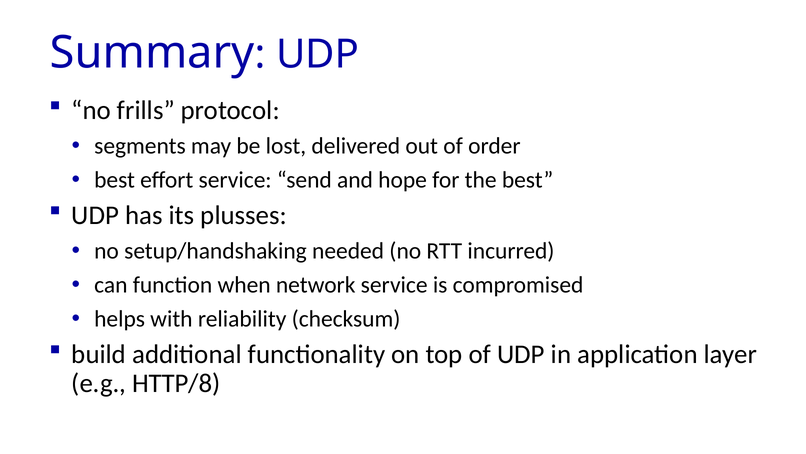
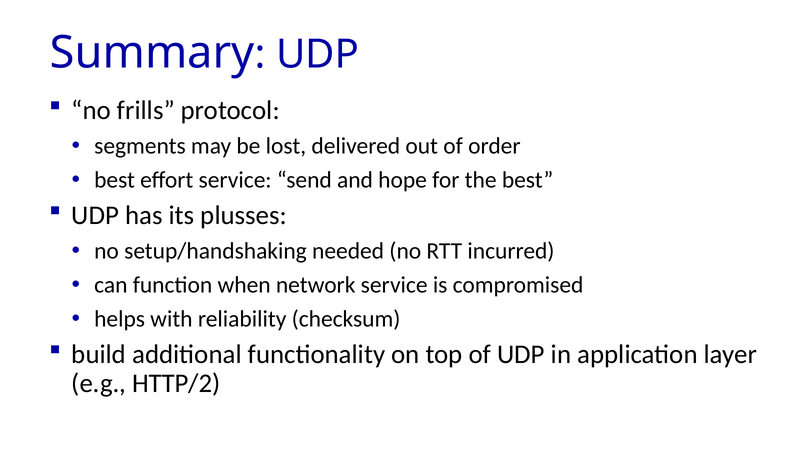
HTTP/8: HTTP/8 -> HTTP/2
